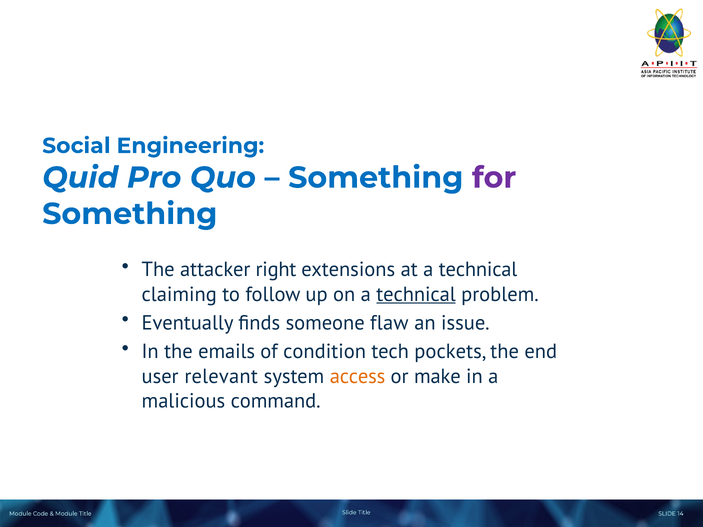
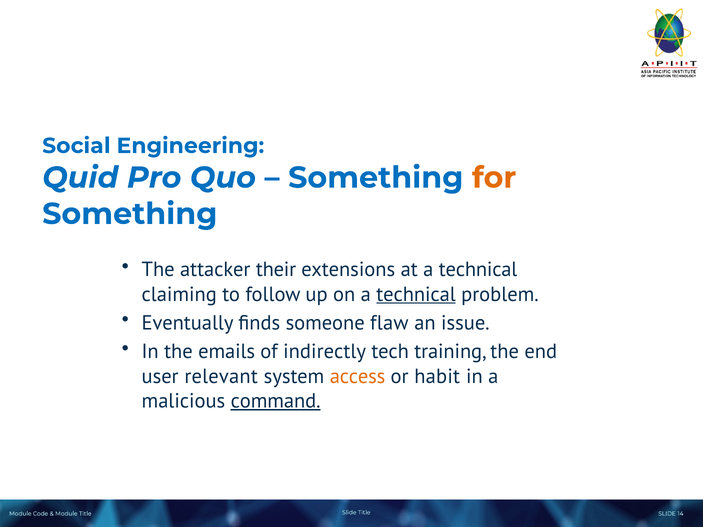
for colour: purple -> orange
right: right -> their
condition: condition -> indirectly
pockets: pockets -> training
make: make -> habit
command underline: none -> present
